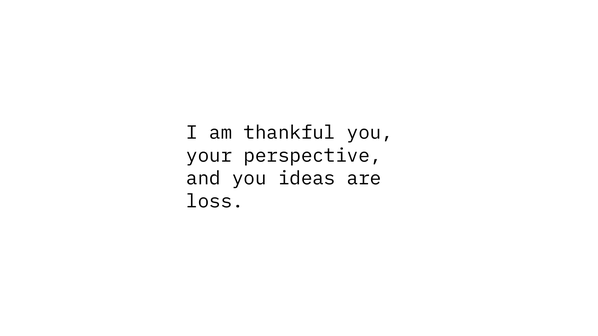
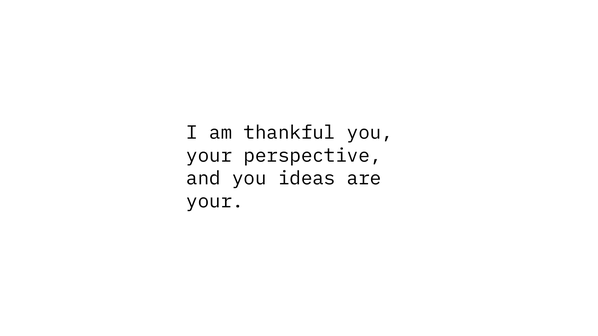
loss at (215, 201): loss -> your
